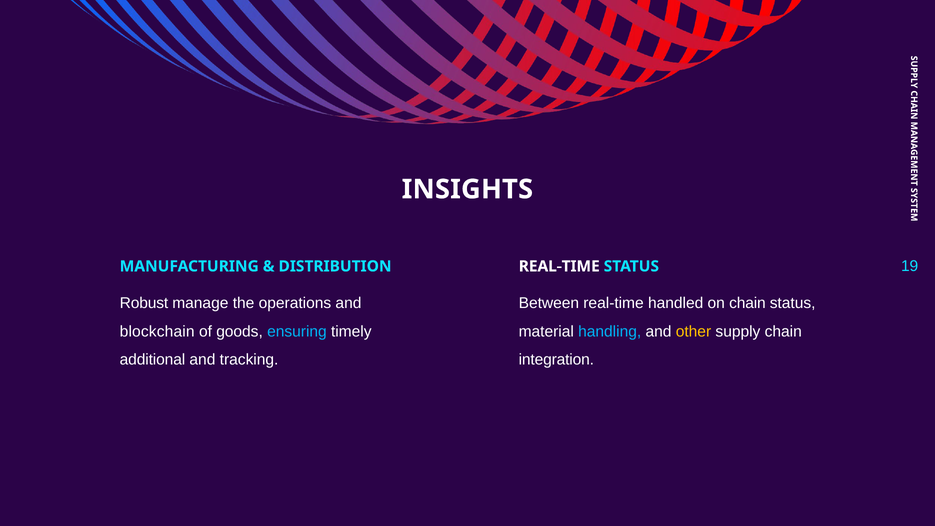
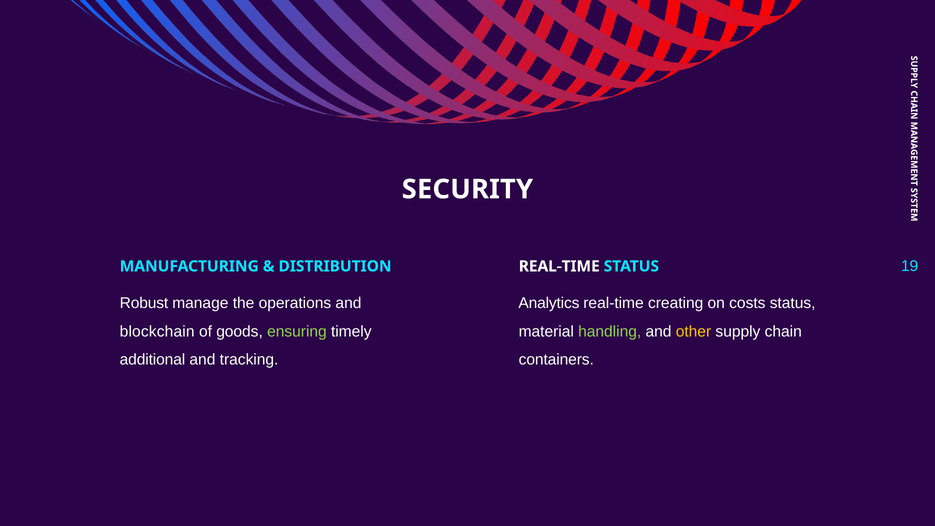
INSIGHTS: INSIGHTS -> SECURITY
Between: Between -> Analytics
handled: handled -> creating
on chain: chain -> costs
ensuring colour: light blue -> light green
handling colour: light blue -> light green
integration: integration -> containers
